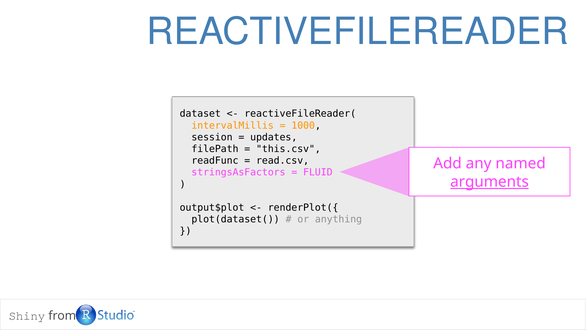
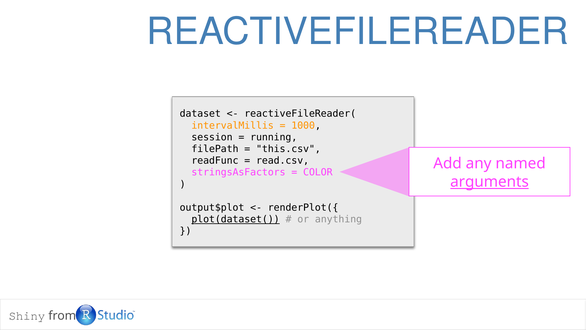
updates: updates -> running
FLUID: FLUID -> COLOR
plot(dataset( underline: none -> present
